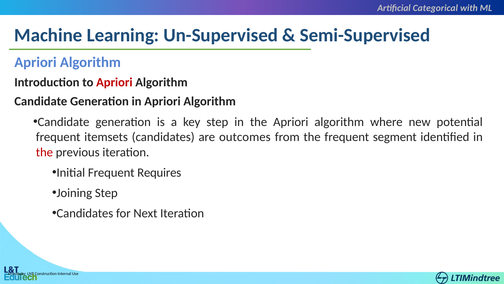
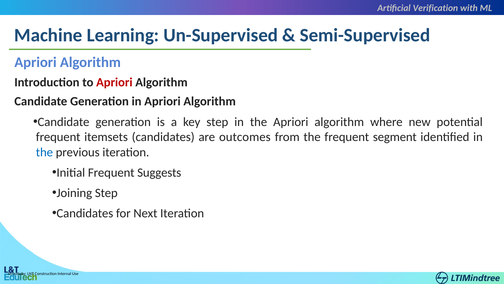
Categorical: Categorical -> Verification
the at (44, 152) colour: red -> blue
Requires: Requires -> Suggests
